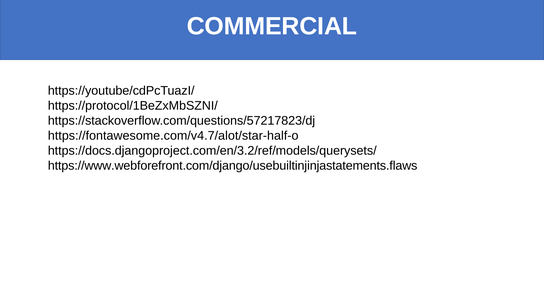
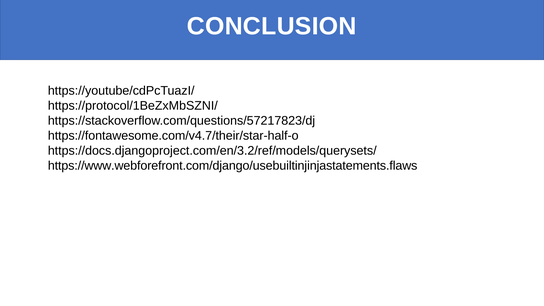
COMMERCIAL: COMMERCIAL -> CONCLUSION
https://fontawesome.com/v4.7/alot/star-half-o: https://fontawesome.com/v4.7/alot/star-half-o -> https://fontawesome.com/v4.7/their/star-half-o
